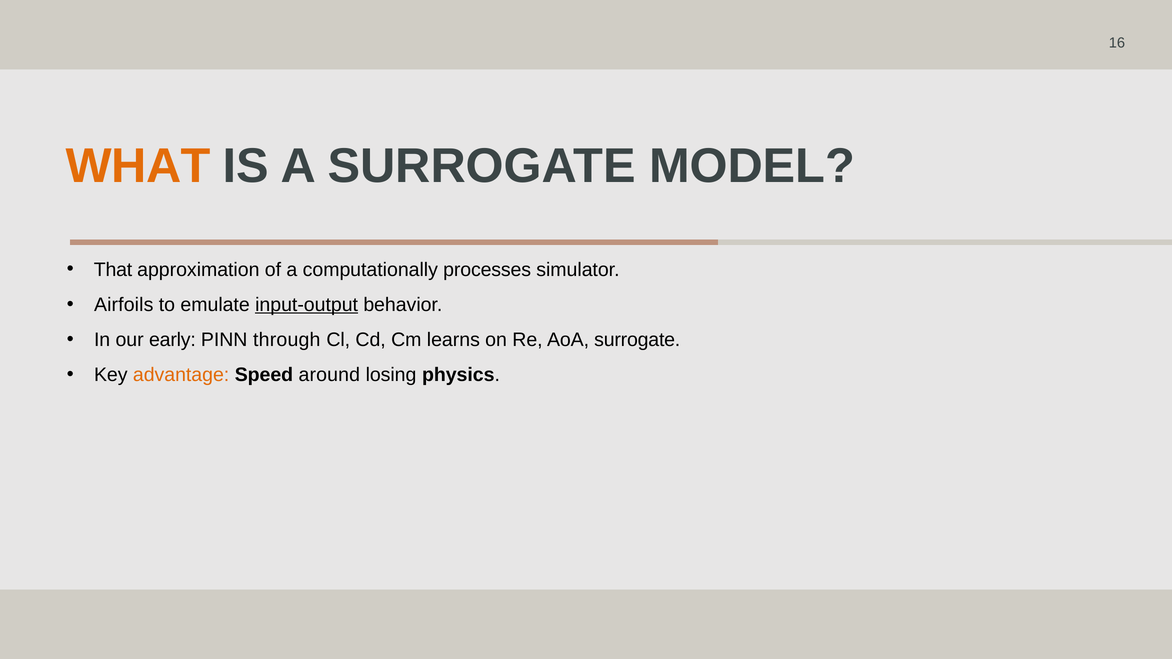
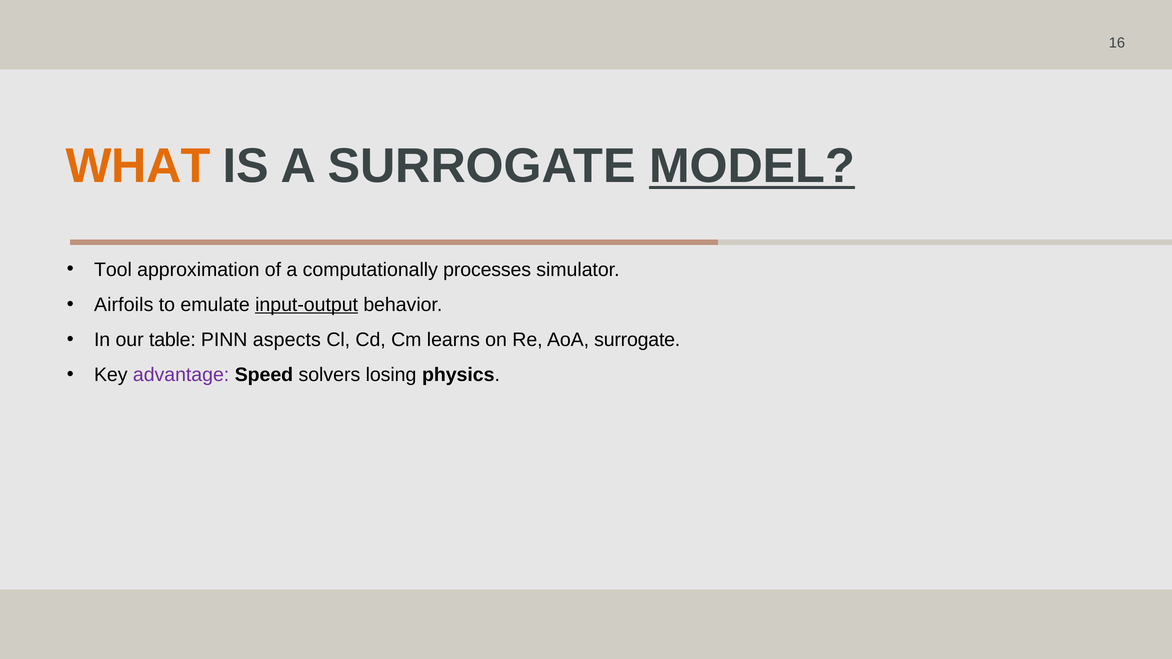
MODEL underline: none -> present
That: That -> Tool
early: early -> table
through: through -> aspects
advantage colour: orange -> purple
around: around -> solvers
